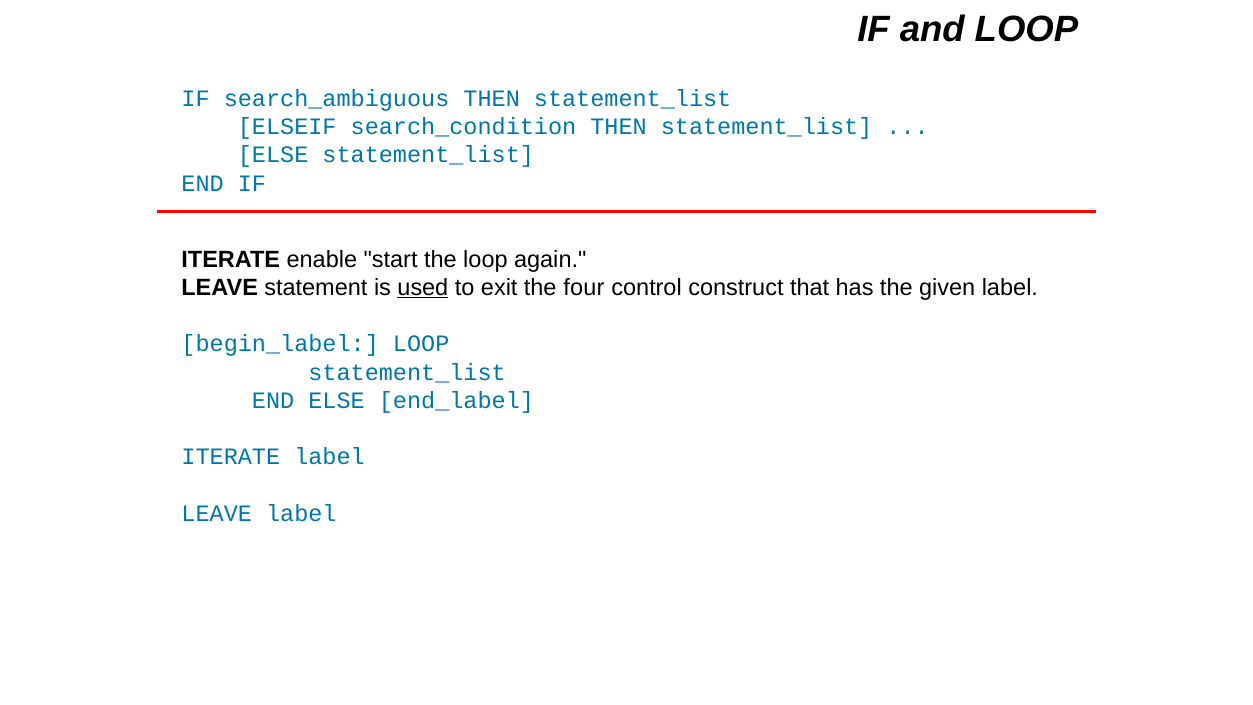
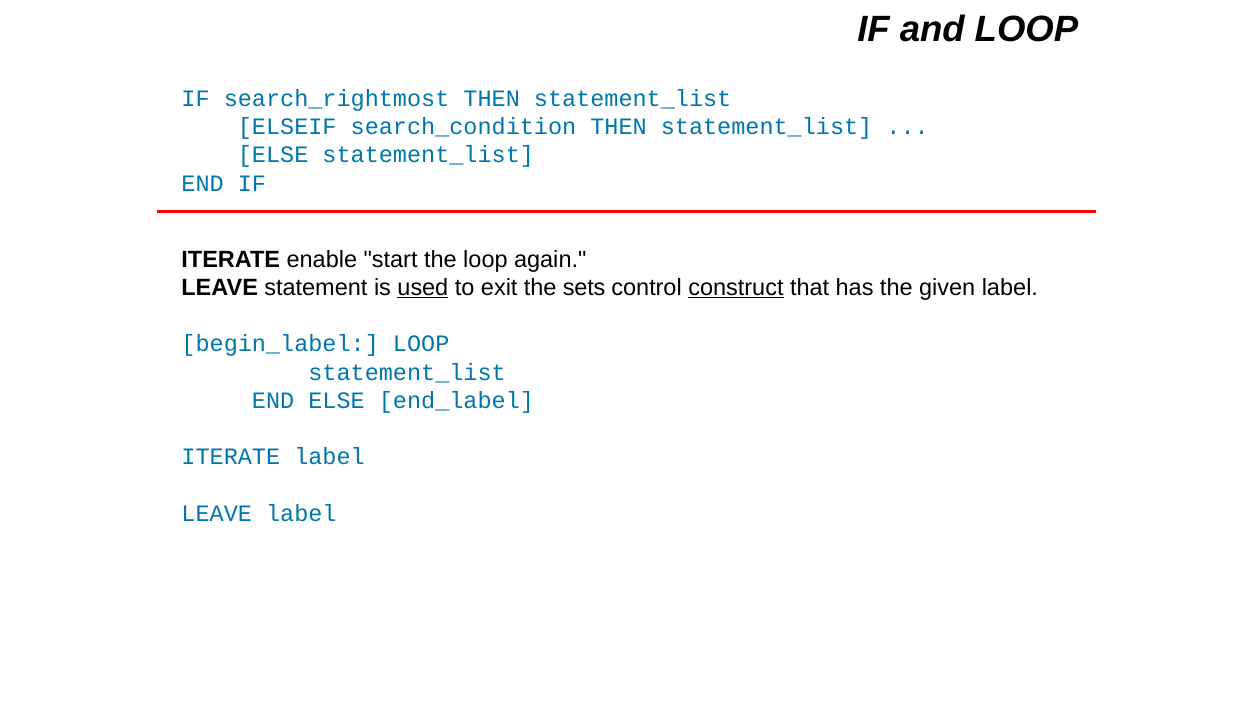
search_ambiguous: search_ambiguous -> search_rightmost
four: four -> sets
construct underline: none -> present
